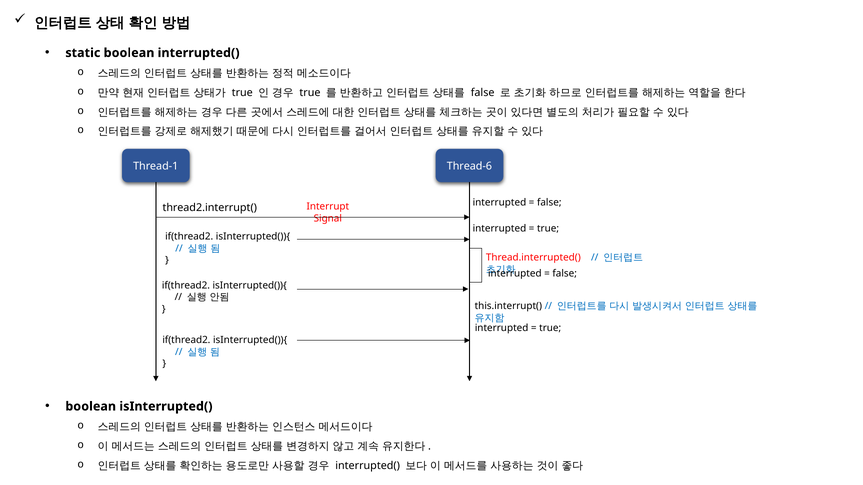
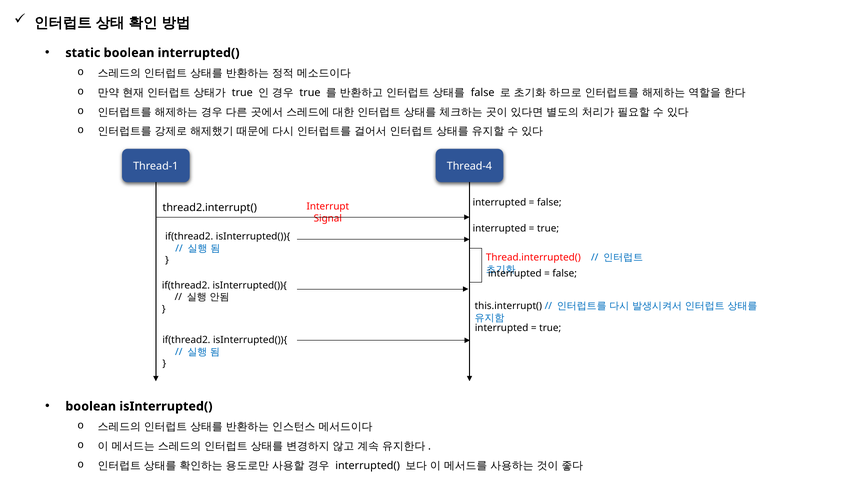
Thread-6: Thread-6 -> Thread-4
